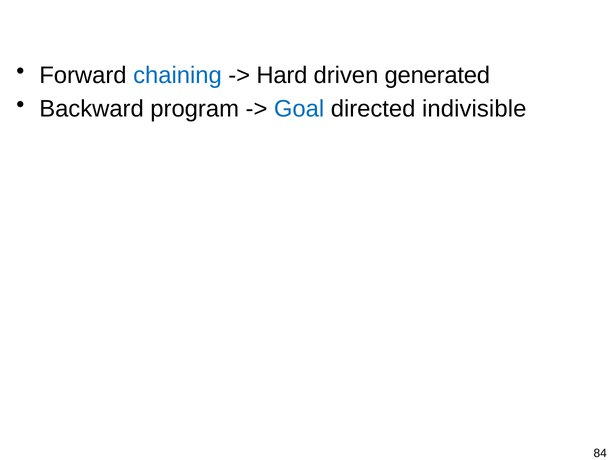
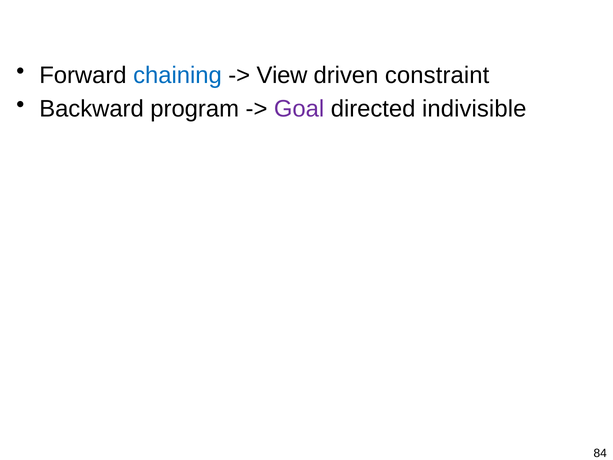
Hard: Hard -> View
generated: generated -> constraint
Goal colour: blue -> purple
